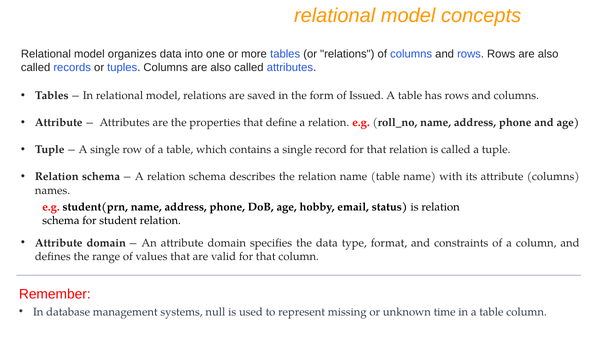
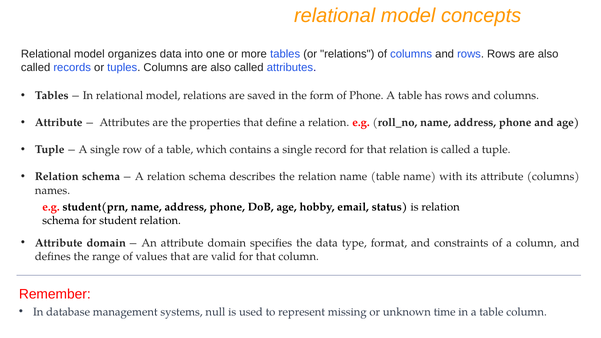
of Issued: Issued -> Phone
